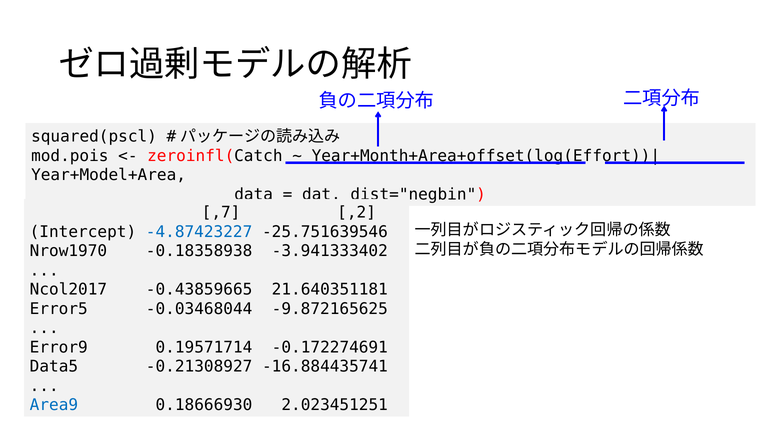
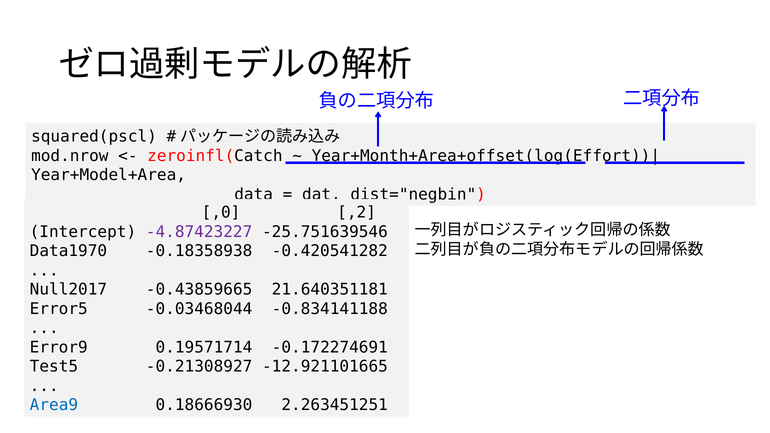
mod.pois: mod.pois -> mod.nrow
,7: ,7 -> ,0
-4.87423227 colour: blue -> purple
Nrow1970: Nrow1970 -> Data1970
-3.941333402: -3.941333402 -> -0.420541282
Ncol2017: Ncol2017 -> Null2017
-9.872165625: -9.872165625 -> -0.834141188
Data5: Data5 -> Test5
-16.884435741: -16.884435741 -> -12.921101665
2.023451251: 2.023451251 -> 2.263451251
